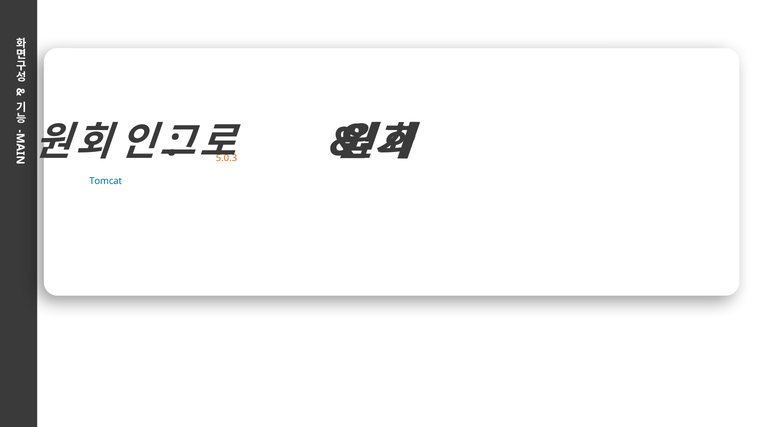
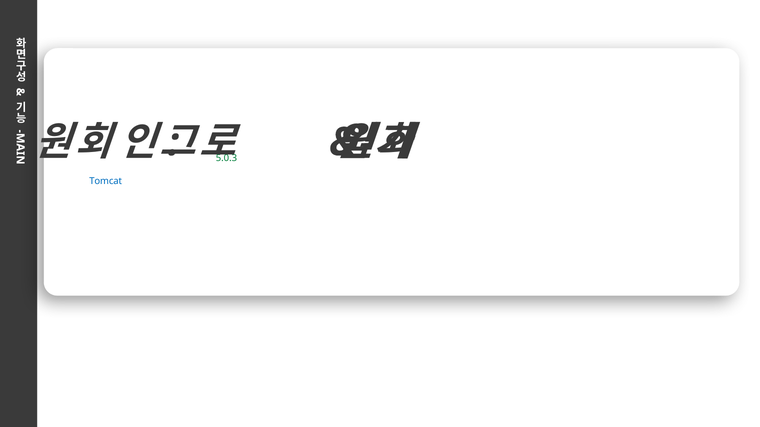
5.0.3 colour: orange -> green
